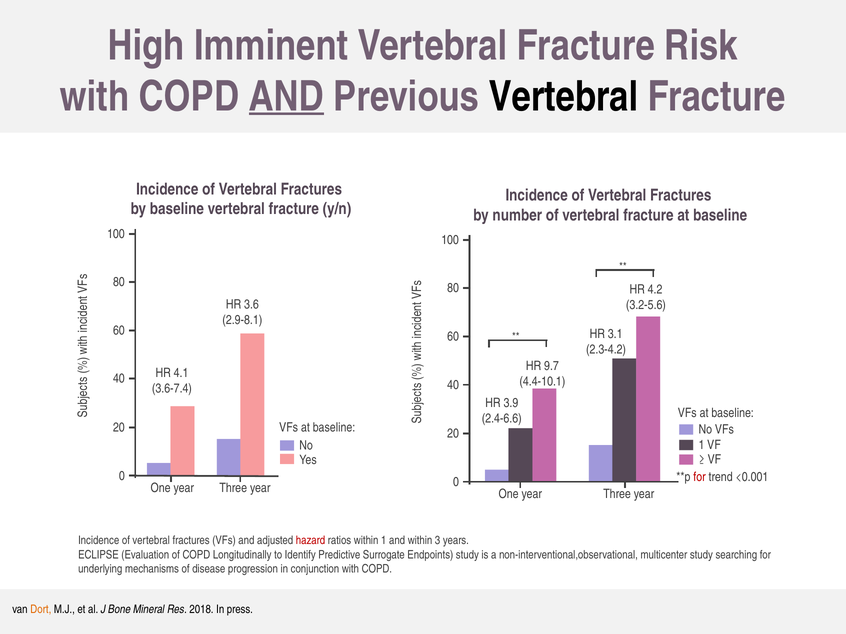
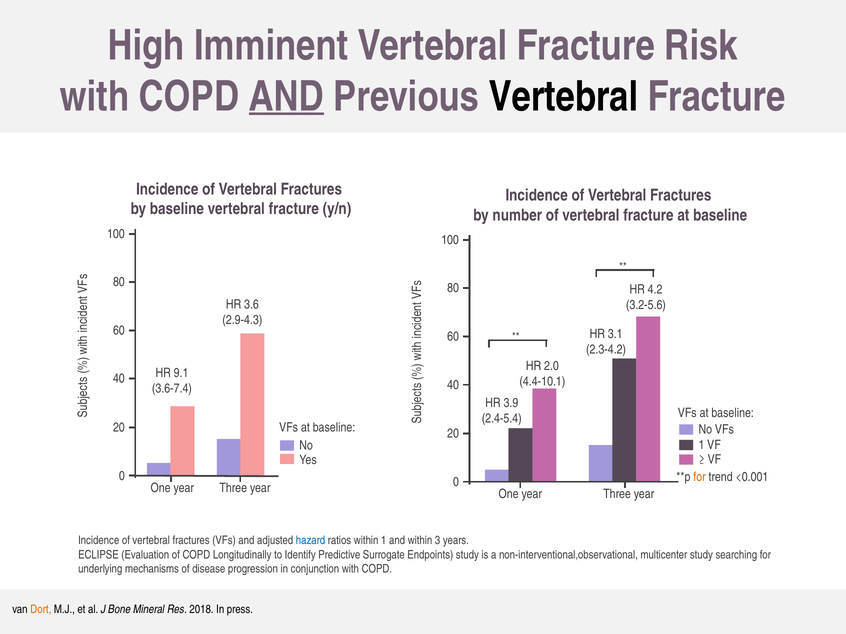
2.9-8.1: 2.9-8.1 -> 2.9-4.3
9.7: 9.7 -> 2.0
4.1: 4.1 -> 9.1
2.4-6.6: 2.4-6.6 -> 2.4-5.4
for at (700, 477) colour: red -> orange
hazard colour: red -> blue
